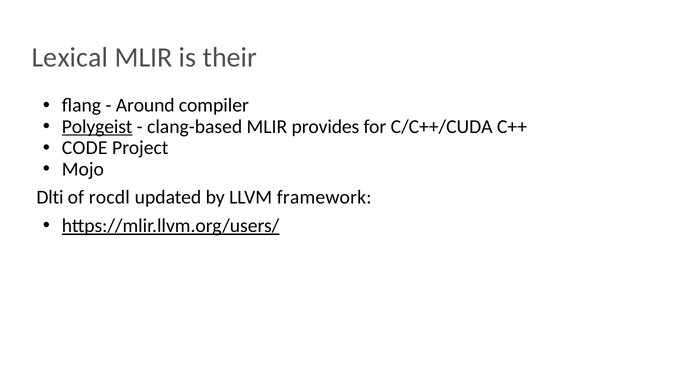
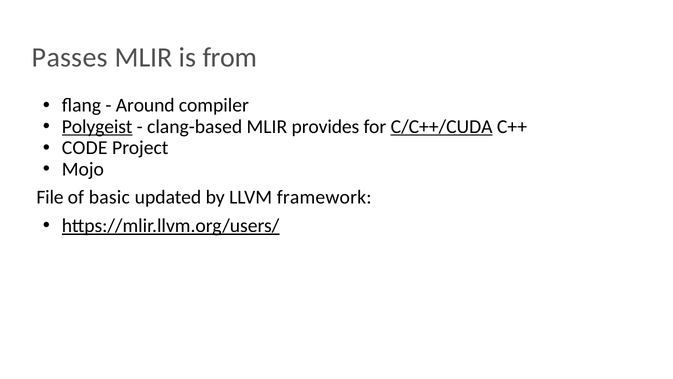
Lexical: Lexical -> Passes
their: their -> from
C/C++/CUDA underline: none -> present
Dlti: Dlti -> File
rocdl: rocdl -> basic
